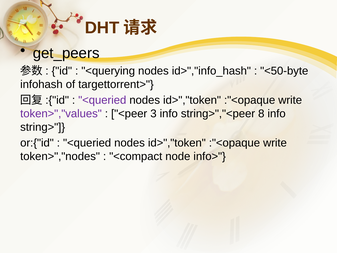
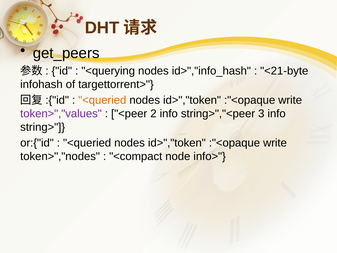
<50-byte: <50-byte -> <21-byte
<queried at (102, 100) colour: purple -> orange
3: 3 -> 2
8: 8 -> 3
